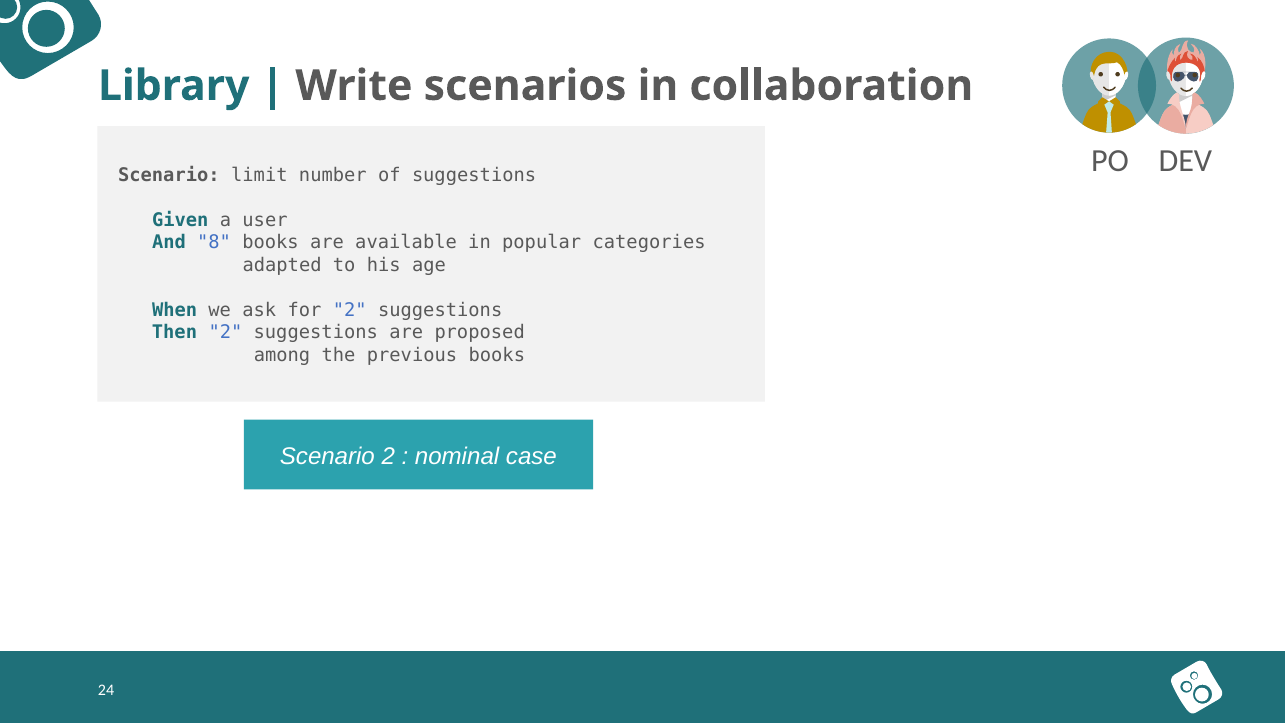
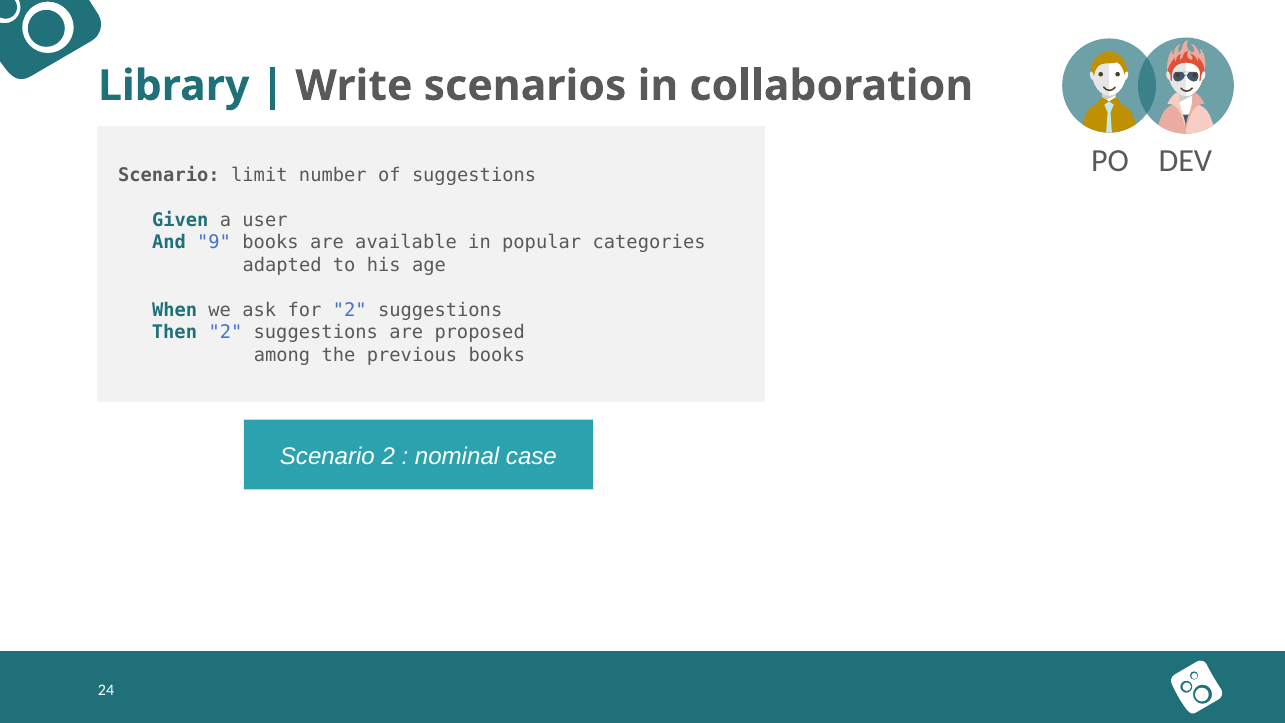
8: 8 -> 9
